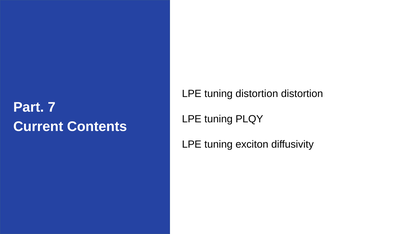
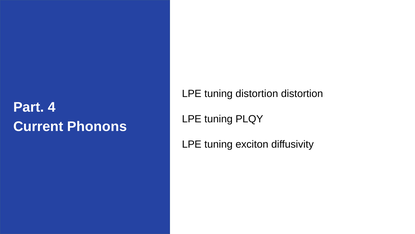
7: 7 -> 4
Contents: Contents -> Phonons
